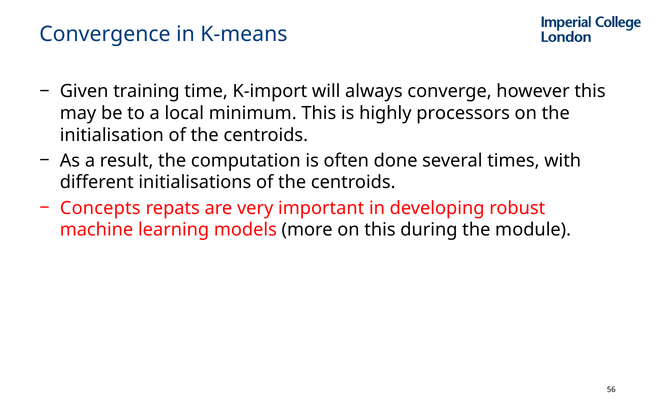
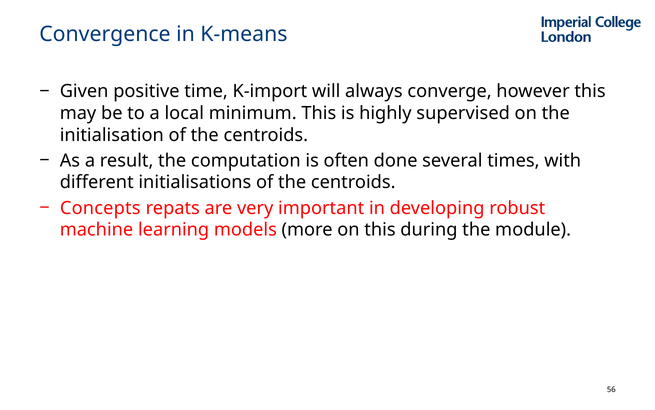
training: training -> positive
processors: processors -> supervised
